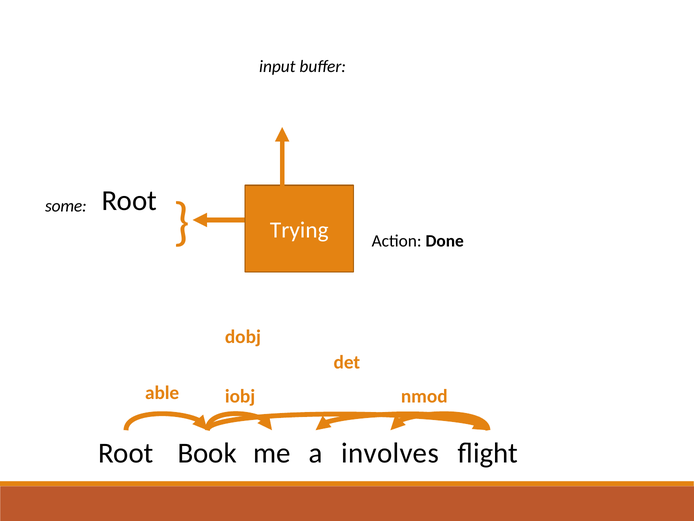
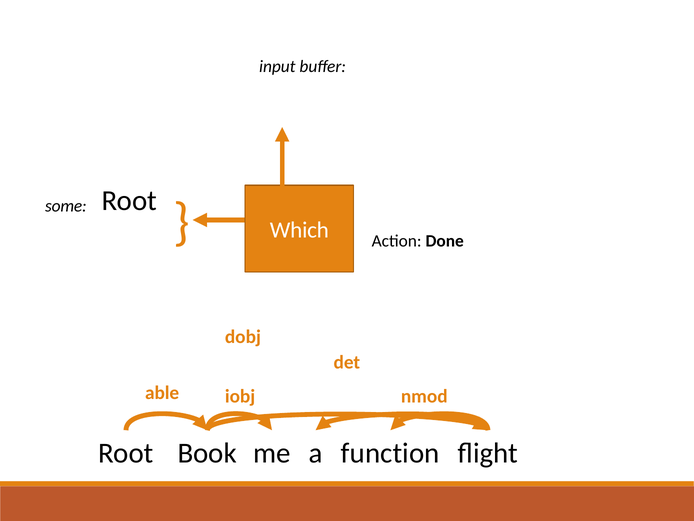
Trying: Trying -> Which
involves: involves -> function
